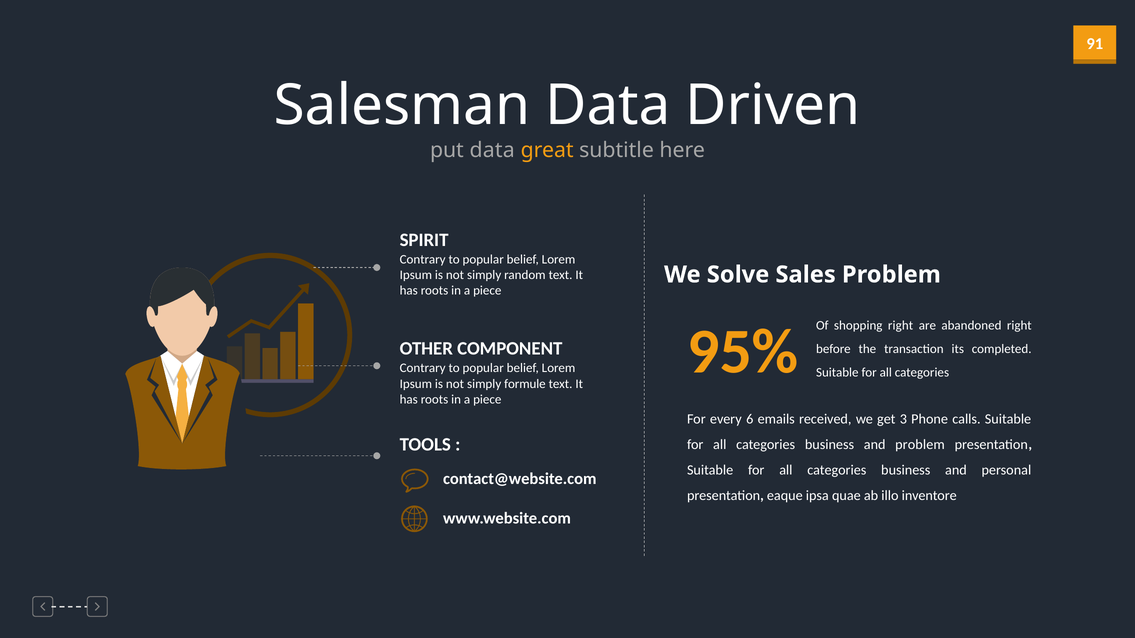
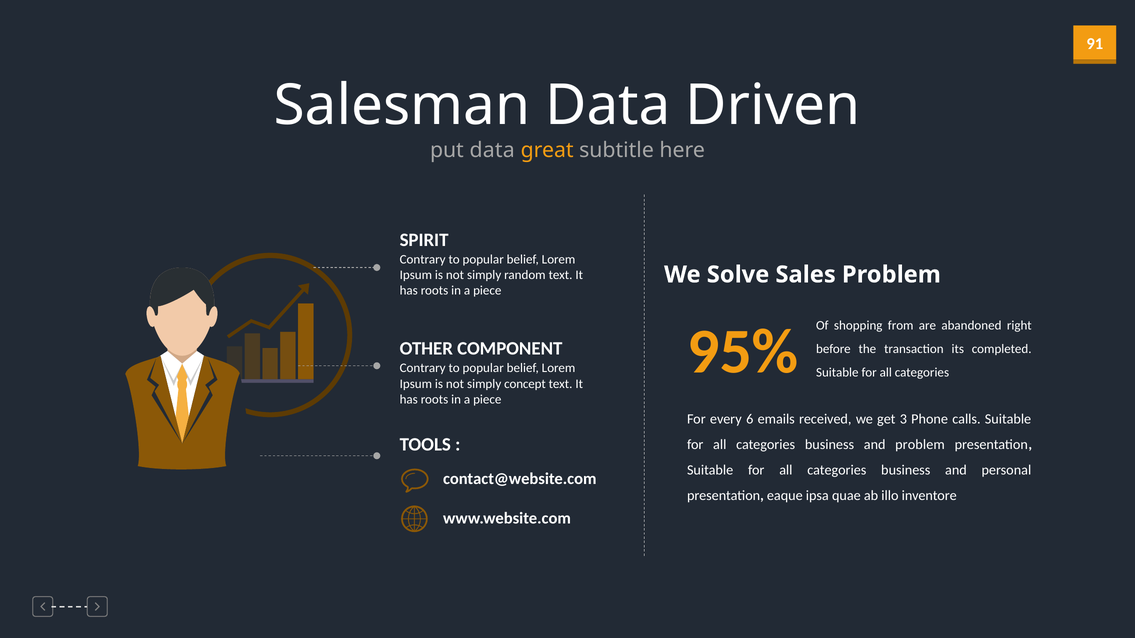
shopping right: right -> from
formule: formule -> concept
